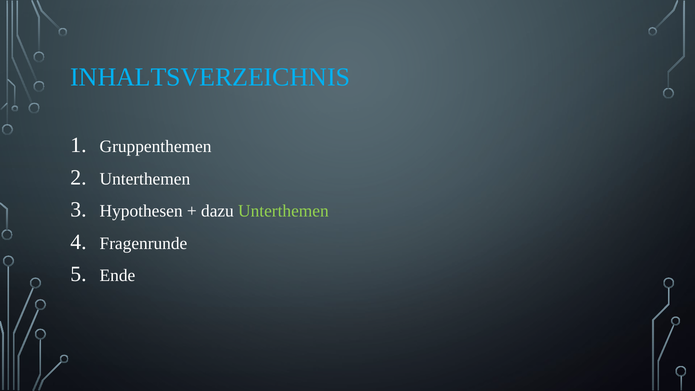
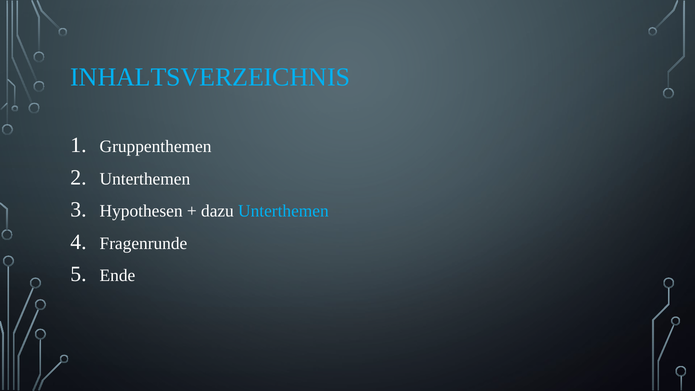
Unterthemen at (283, 211) colour: light green -> light blue
